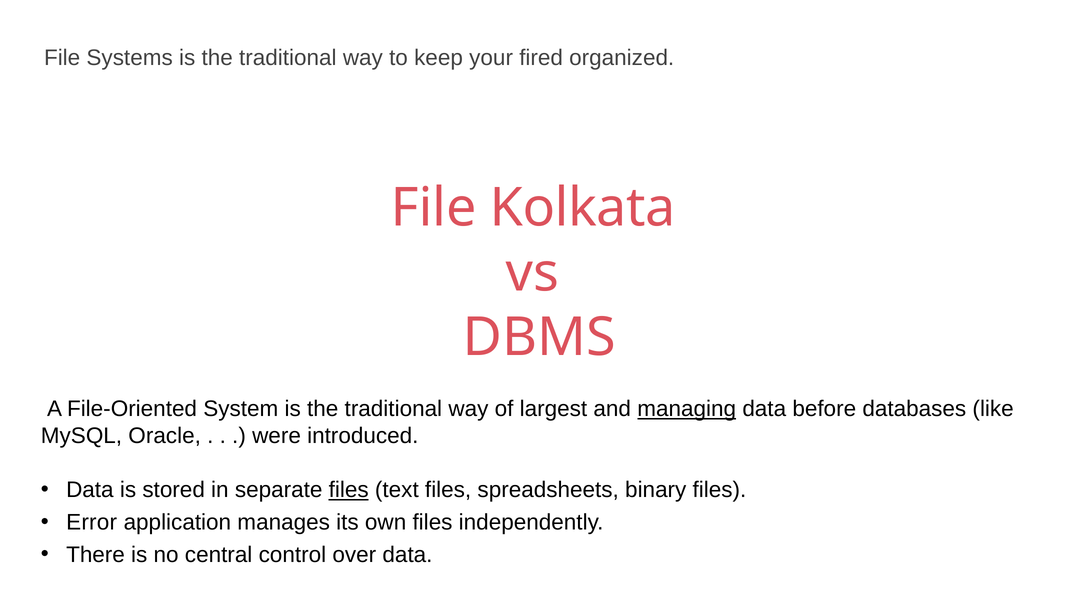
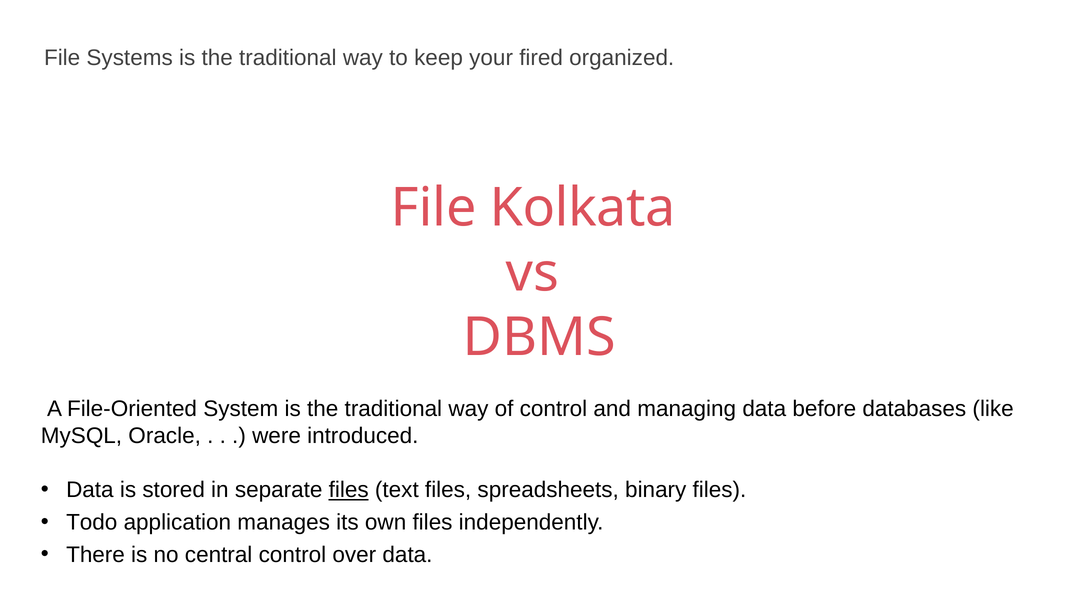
of largest: largest -> control
managing underline: present -> none
Error: Error -> Todo
